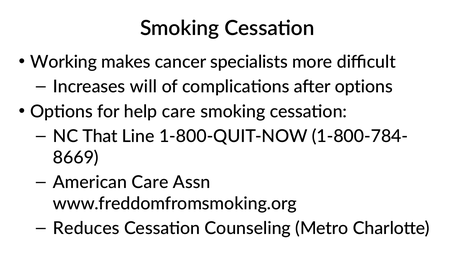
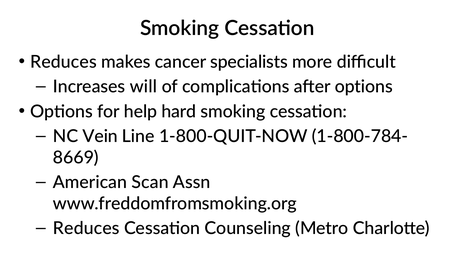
Working at (64, 62): Working -> Reduces
help care: care -> hard
That: That -> Vein
American Care: Care -> Scan
